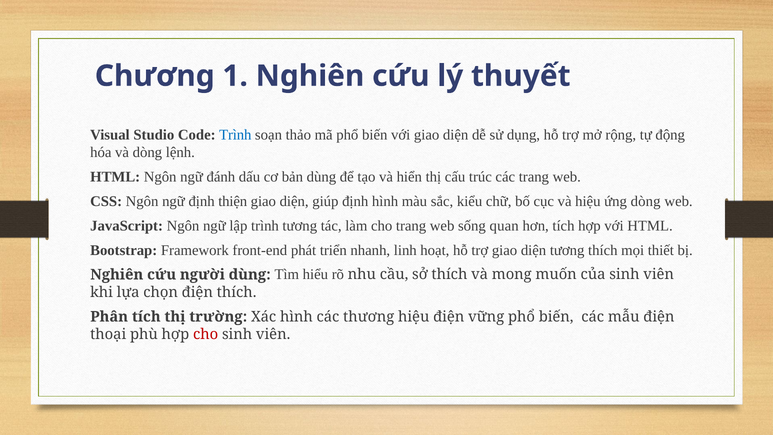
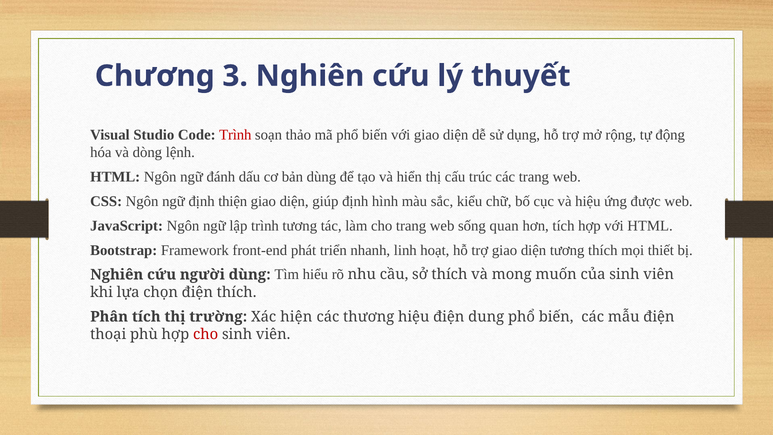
1: 1 -> 3
Trình at (235, 135) colour: blue -> red
ứng dòng: dòng -> được
Xác hình: hình -> hiện
vững: vững -> dung
